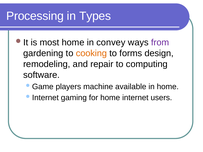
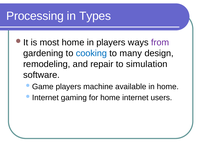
in convey: convey -> players
cooking colour: orange -> blue
forms: forms -> many
computing: computing -> simulation
